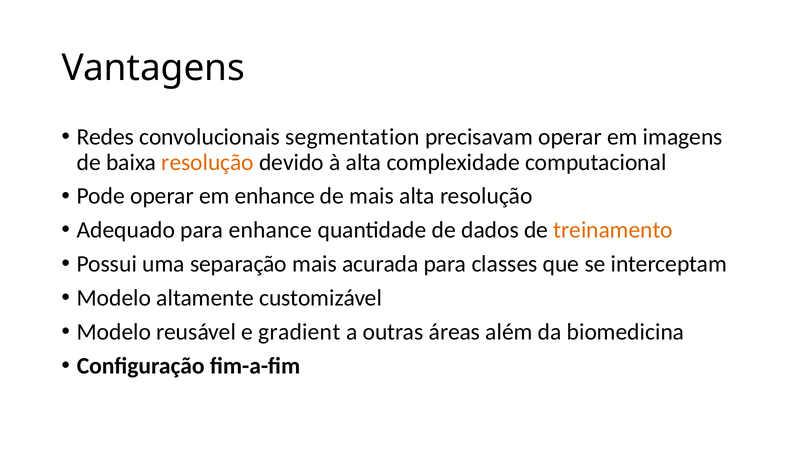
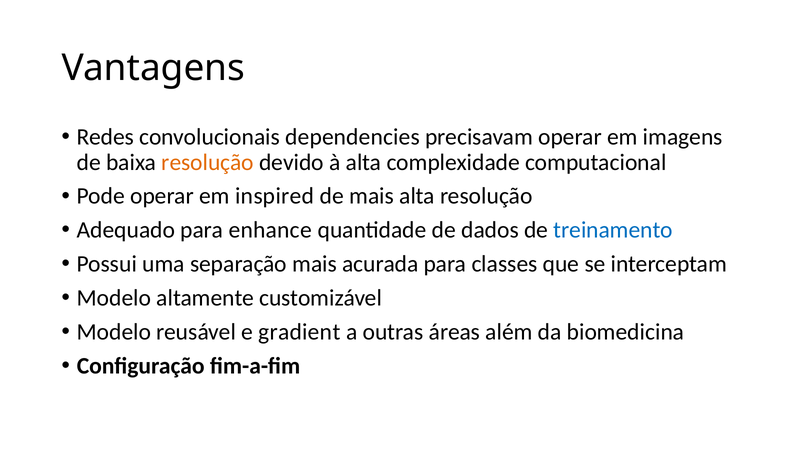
segmentation: segmentation -> dependencies
em enhance: enhance -> inspired
treinamento colour: orange -> blue
